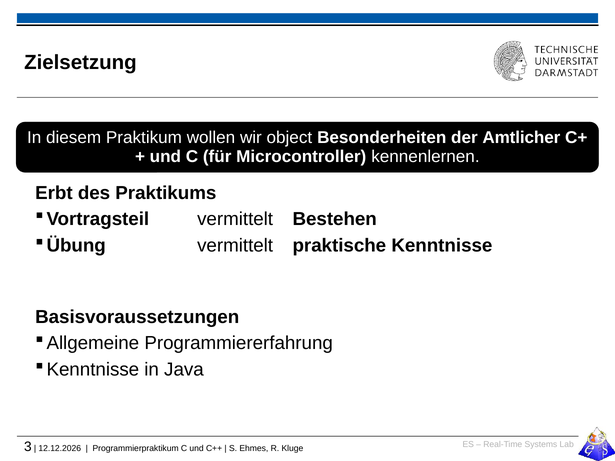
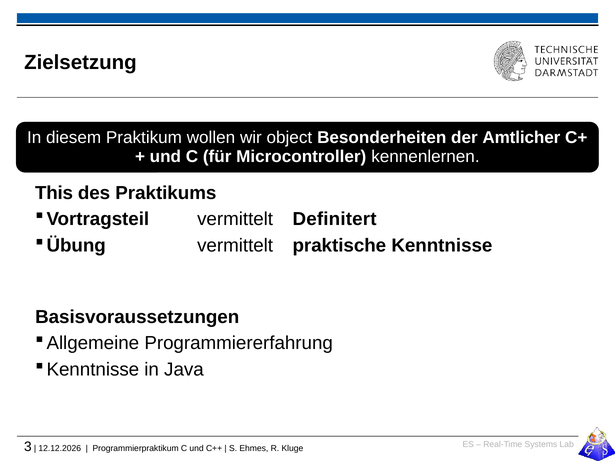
Erbt: Erbt -> This
Bestehen: Bestehen -> Definitert
